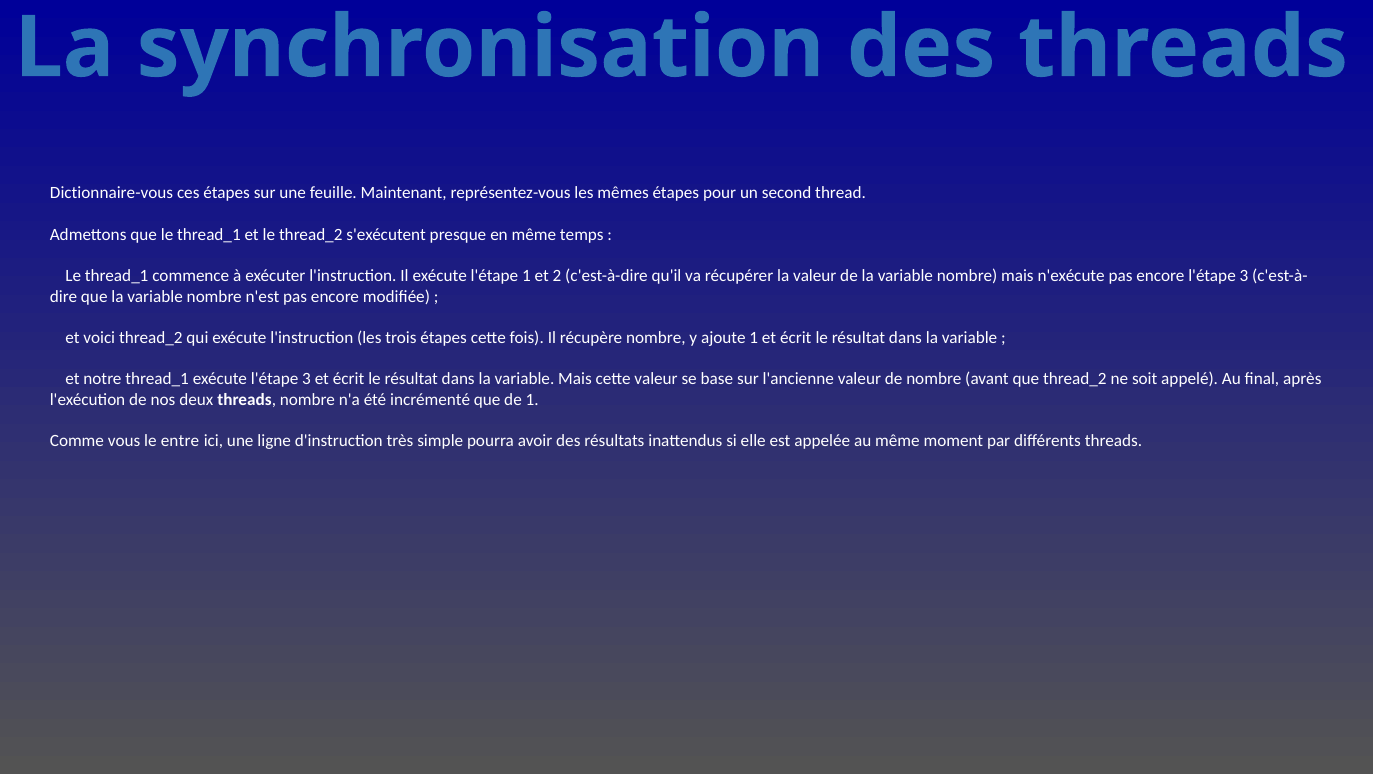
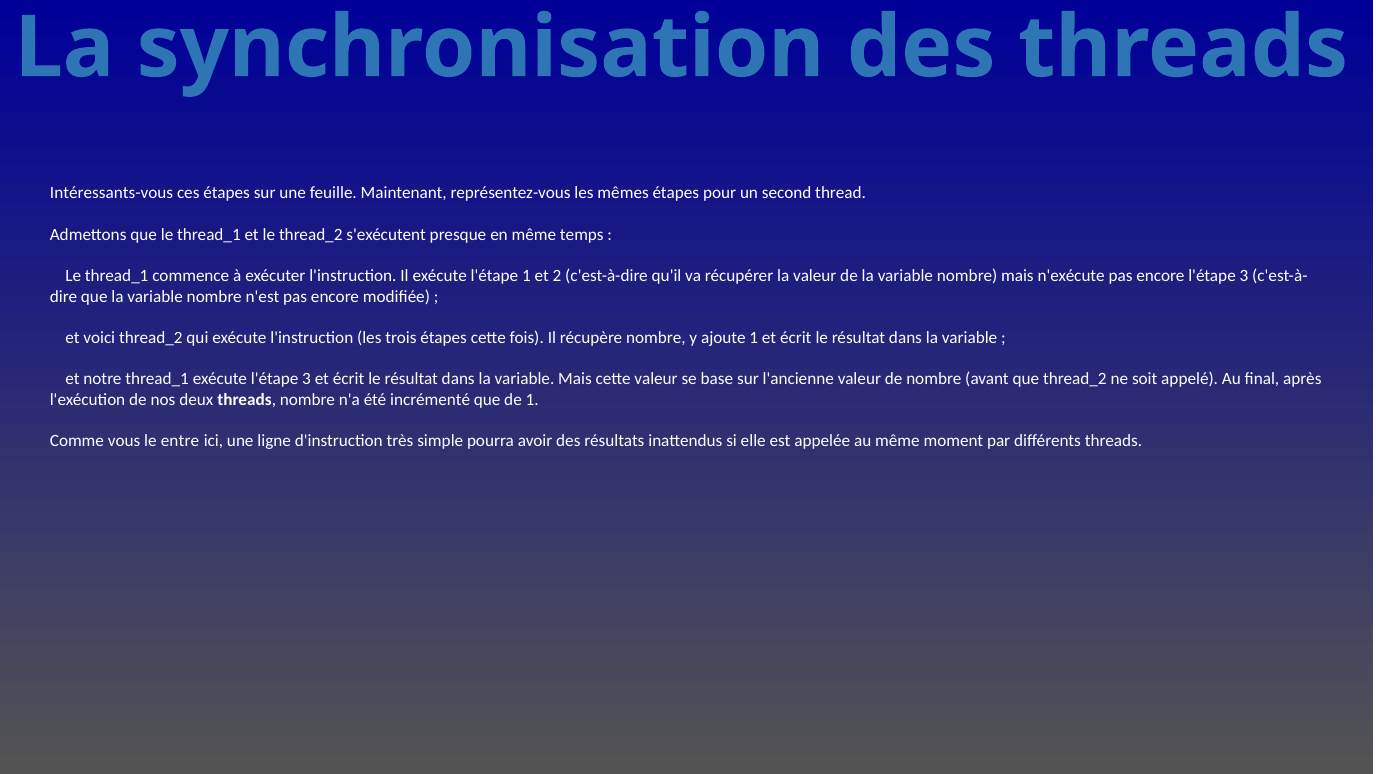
Dictionnaire-vous: Dictionnaire-vous -> Intéressants-vous
